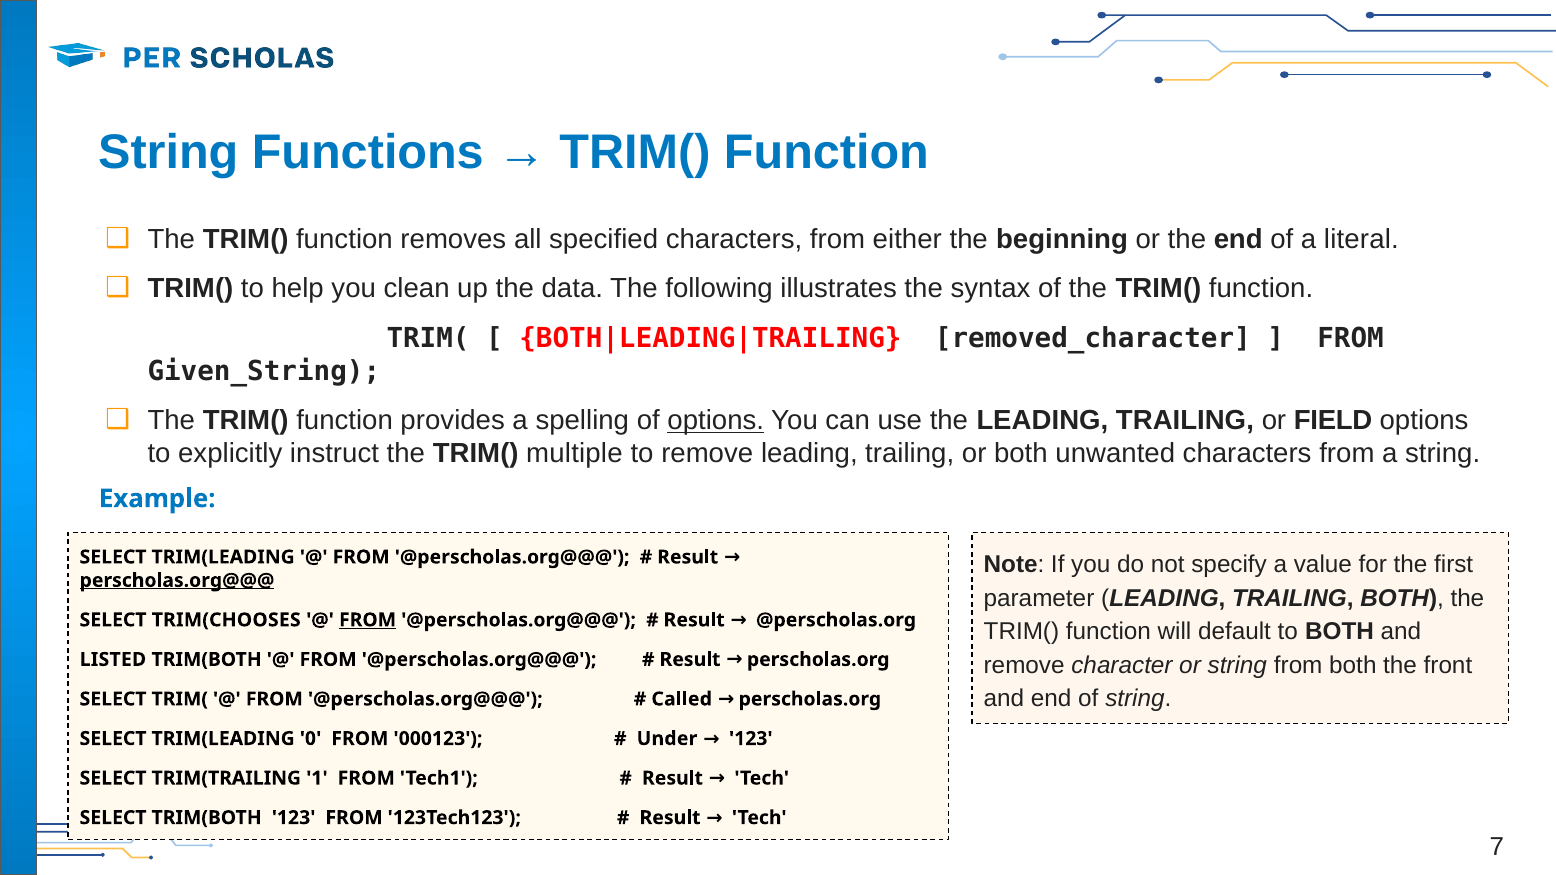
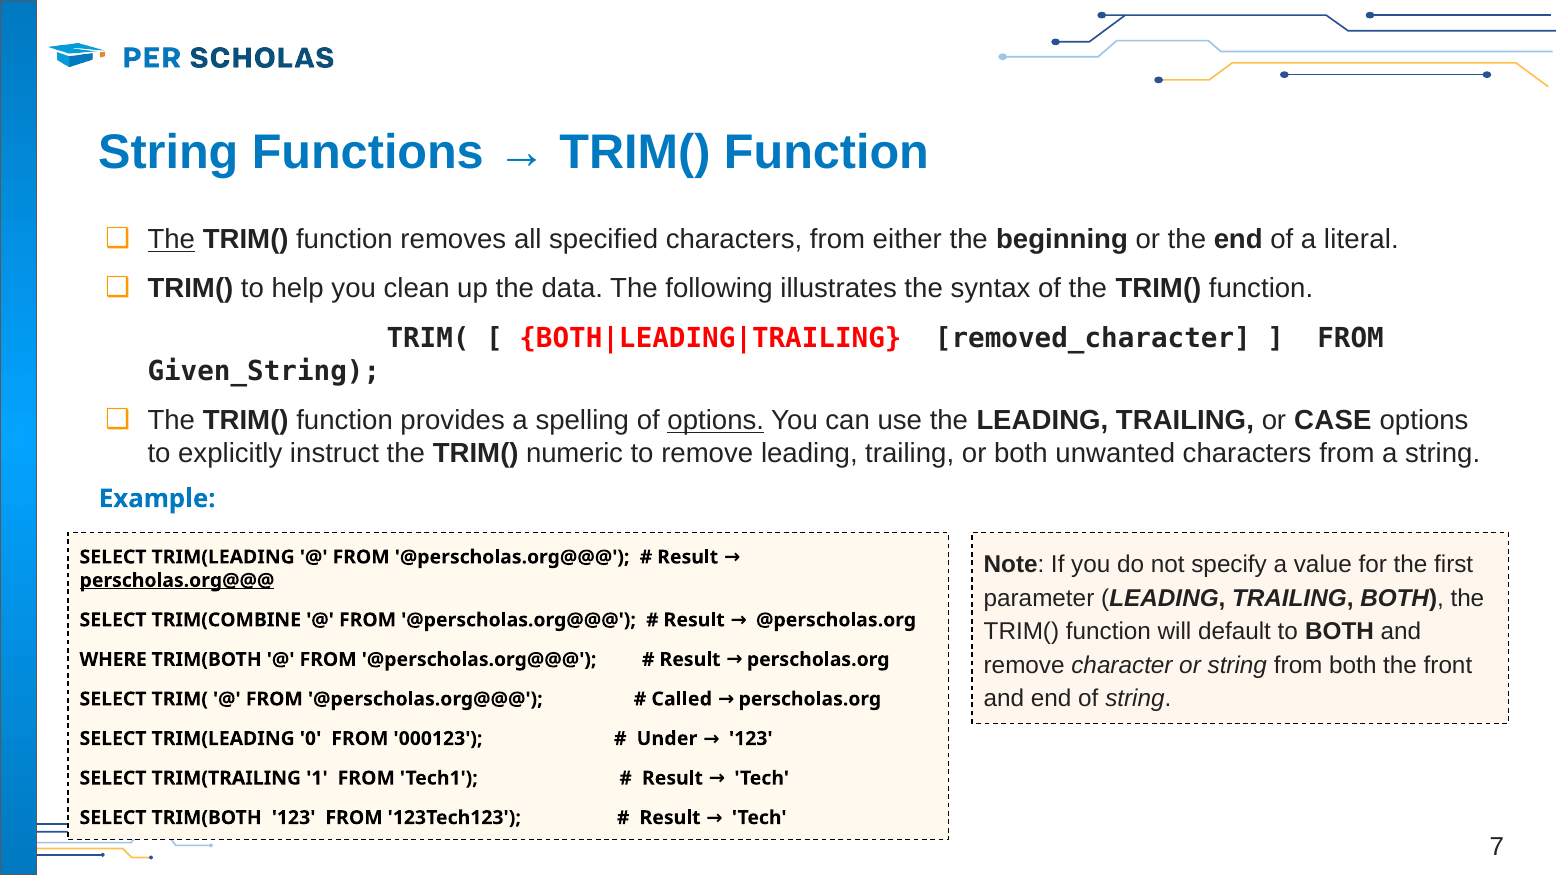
The at (171, 240) underline: none -> present
FIELD: FIELD -> CASE
multiple: multiple -> numeric
TRIM(CHOOSES: TRIM(CHOOSES -> TRIM(COMBINE
FROM at (368, 620) underline: present -> none
LISTED: LISTED -> WHERE
